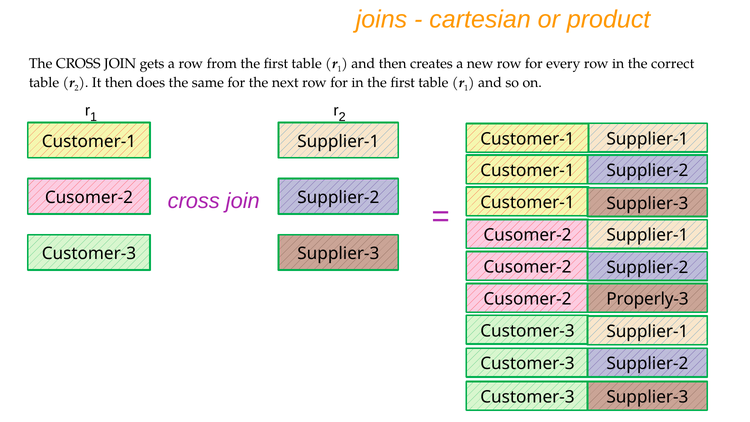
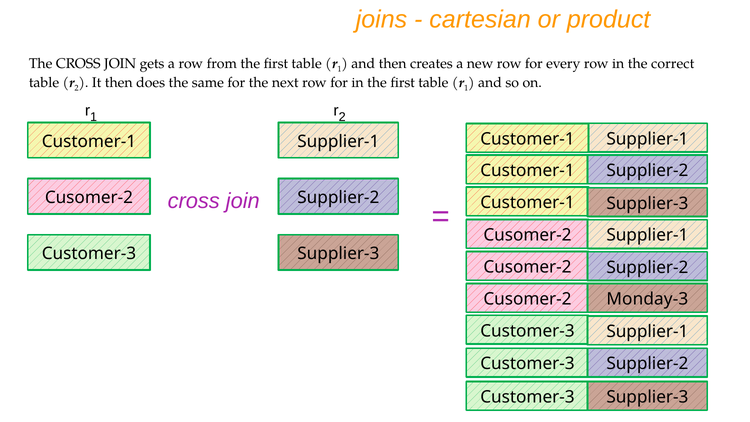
Properly-3: Properly-3 -> Monday-3
